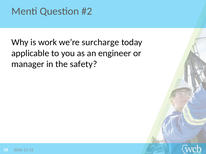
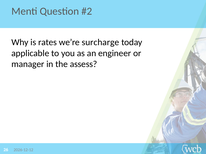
work: work -> rates
safety: safety -> assess
